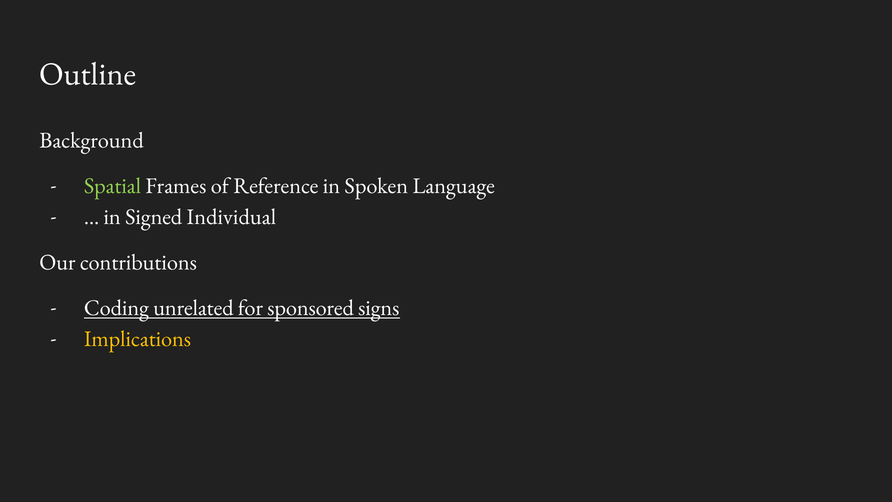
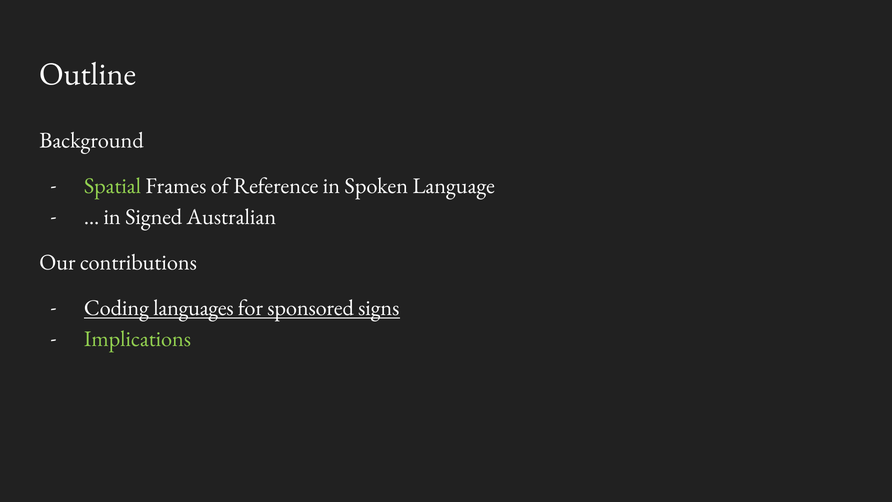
Individual: Individual -> Australian
unrelated: unrelated -> languages
Implications colour: yellow -> light green
